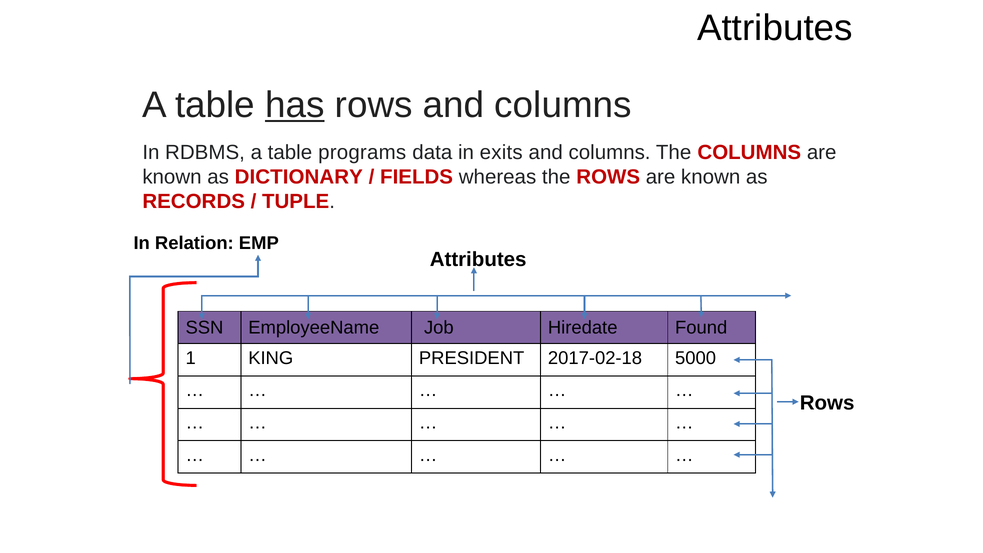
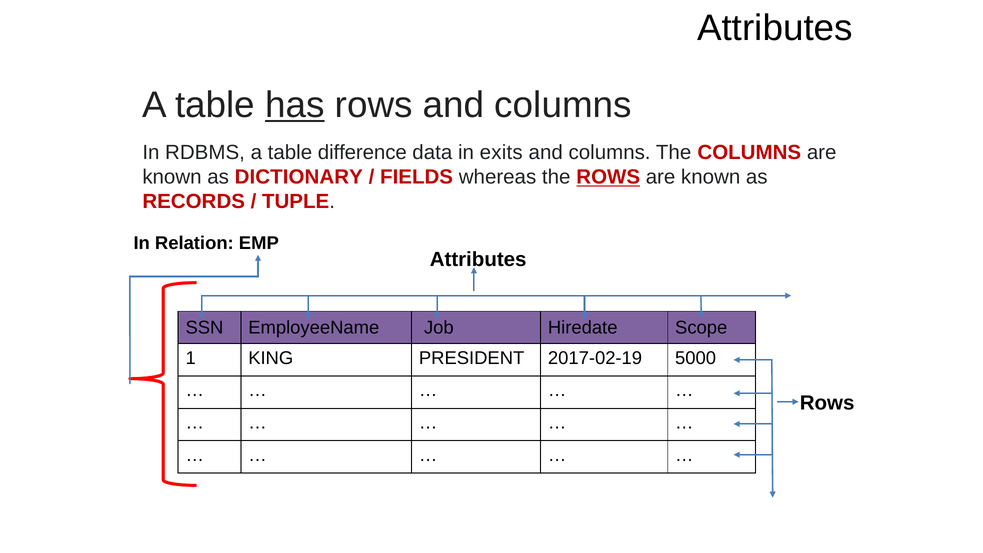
programs: programs -> difference
ROWS at (608, 177) underline: none -> present
Found: Found -> Scope
2017-02-18: 2017-02-18 -> 2017-02-19
